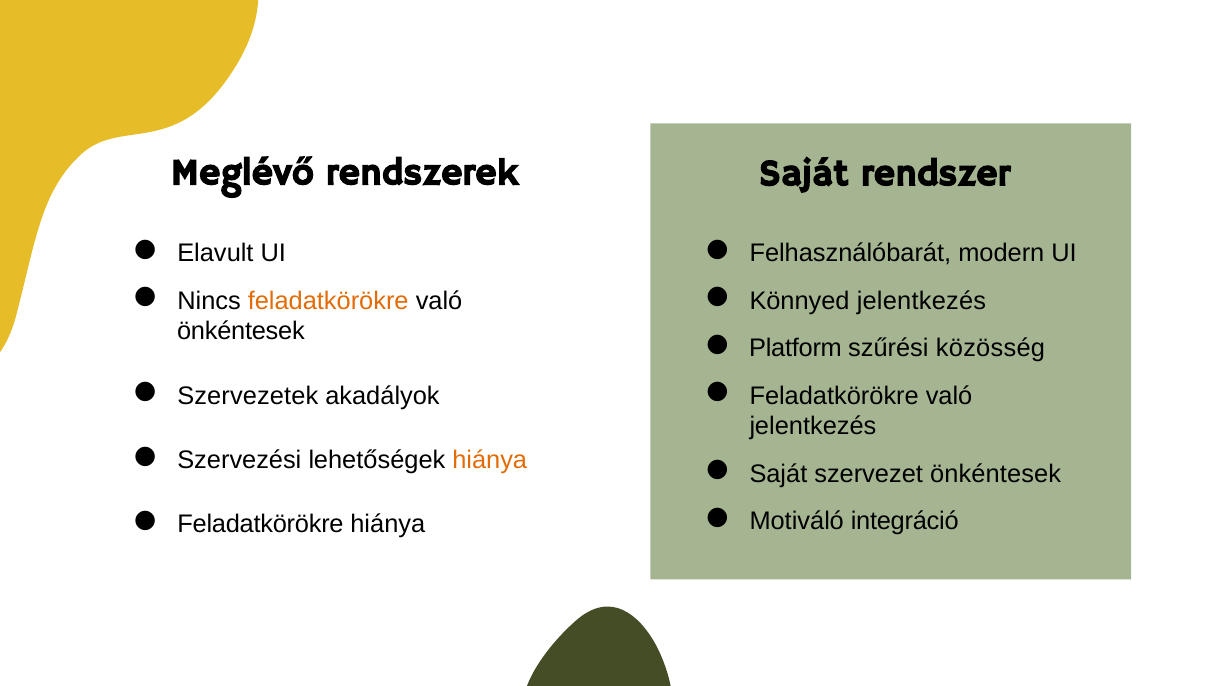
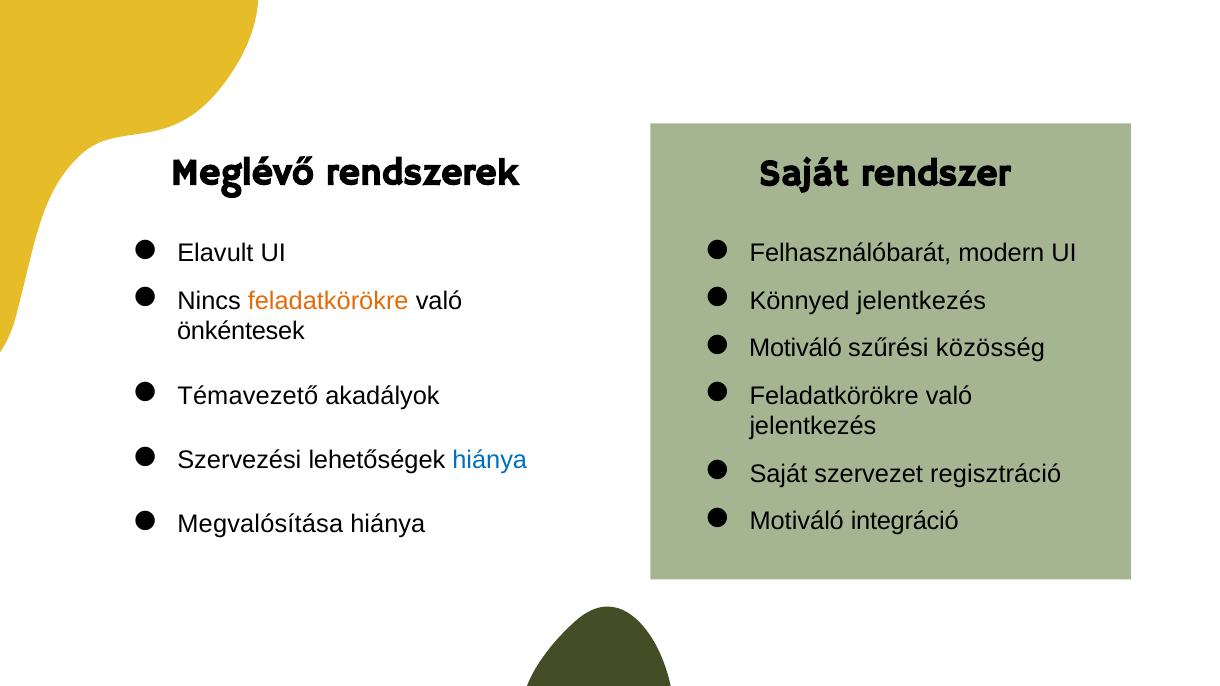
Platform at (796, 348): Platform -> Motiváló
Szervezetek: Szervezetek -> Témavezető
hiánya at (490, 460) colour: orange -> blue
szervezet önkéntesek: önkéntesek -> regisztráció
Feladatkörökre at (260, 525): Feladatkörökre -> Megvalósítása
